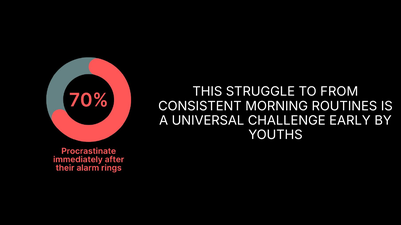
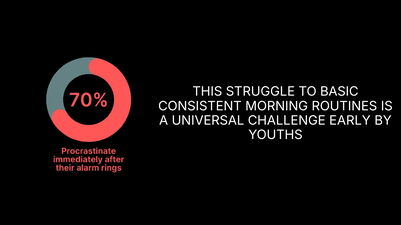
FROM: FROM -> BASIC
